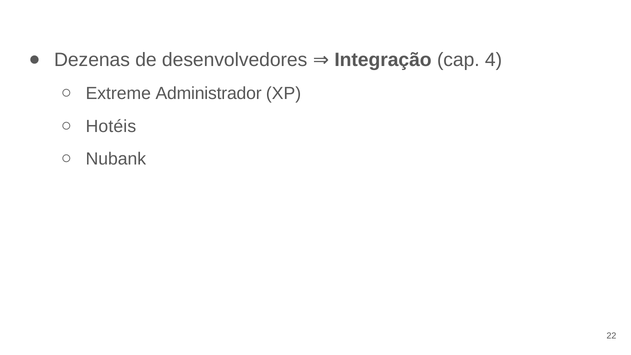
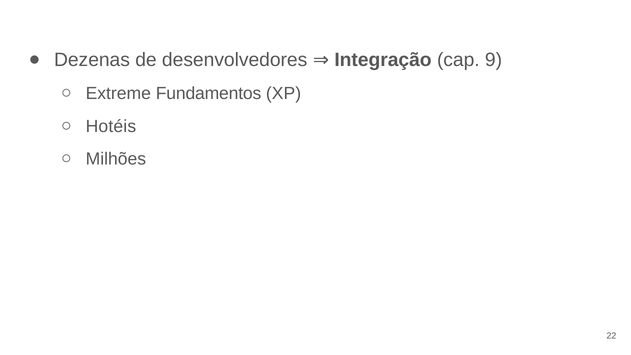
4: 4 -> 9
Administrador: Administrador -> Fundamentos
Nubank: Nubank -> Milhões
